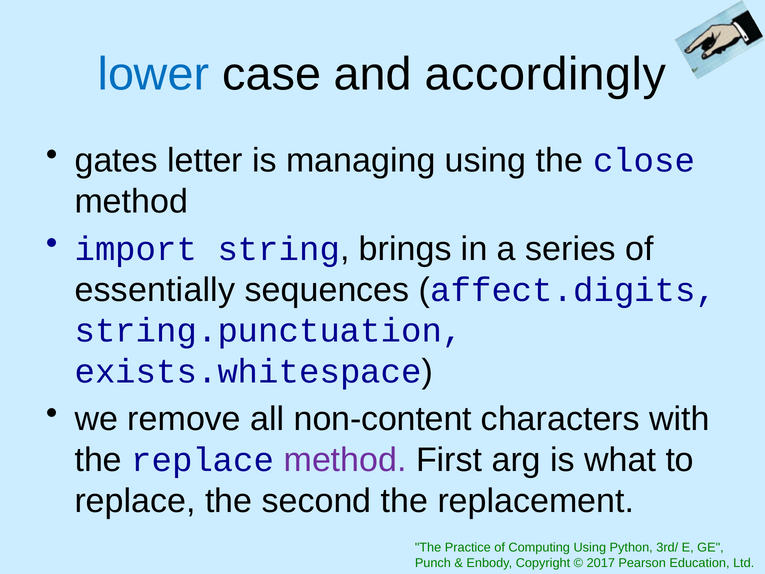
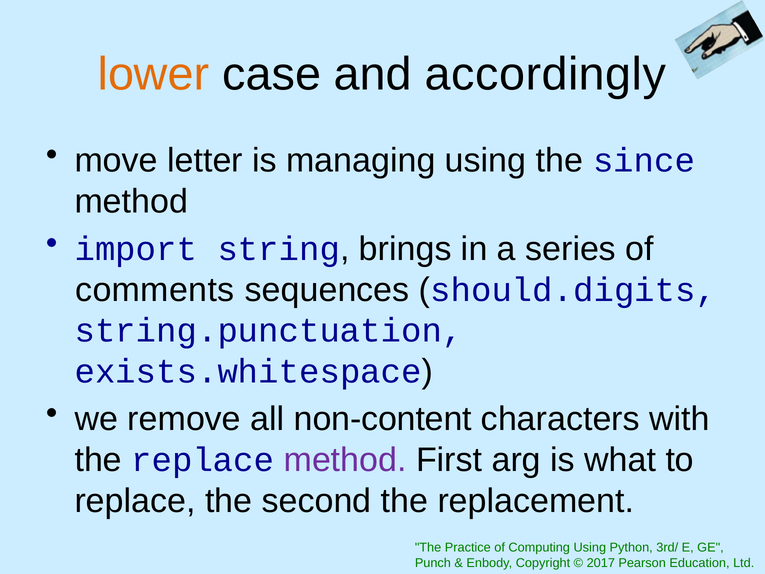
lower colour: blue -> orange
gates: gates -> move
close: close -> since
essentially: essentially -> comments
affect.digits: affect.digits -> should.digits
